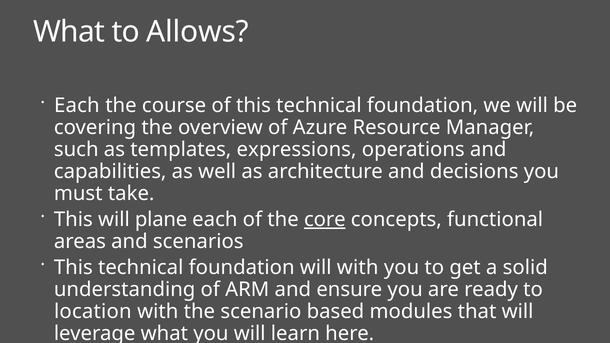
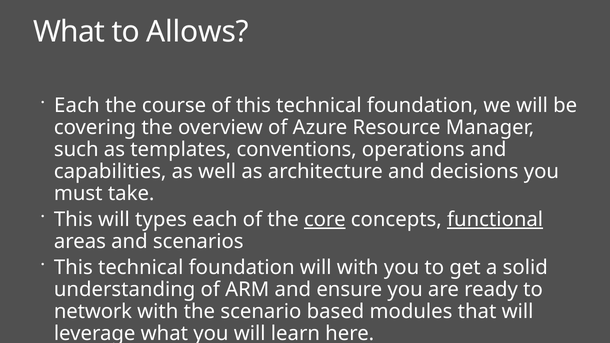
expressions: expressions -> conventions
plane: plane -> types
functional underline: none -> present
location: location -> network
